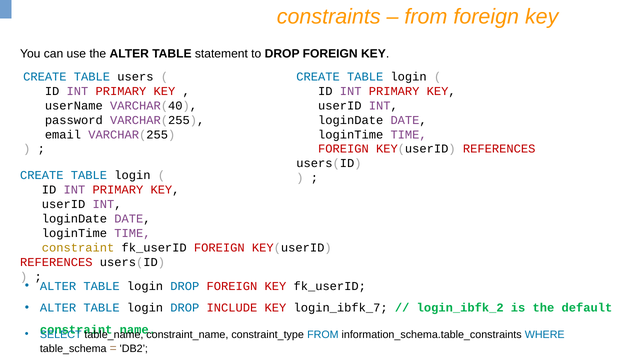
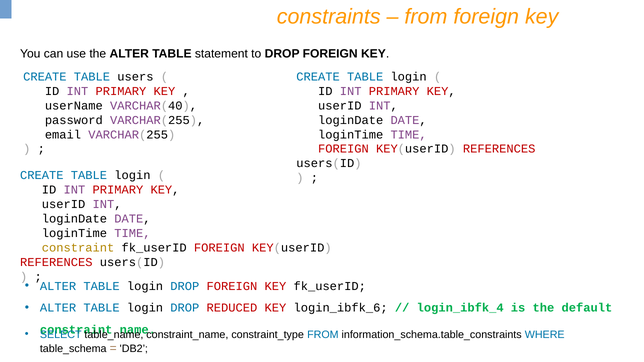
INCLUDE: INCLUDE -> REDUCED
login_ibfk_7: login_ibfk_7 -> login_ibfk_6
login_ibfk_2: login_ibfk_2 -> login_ibfk_4
